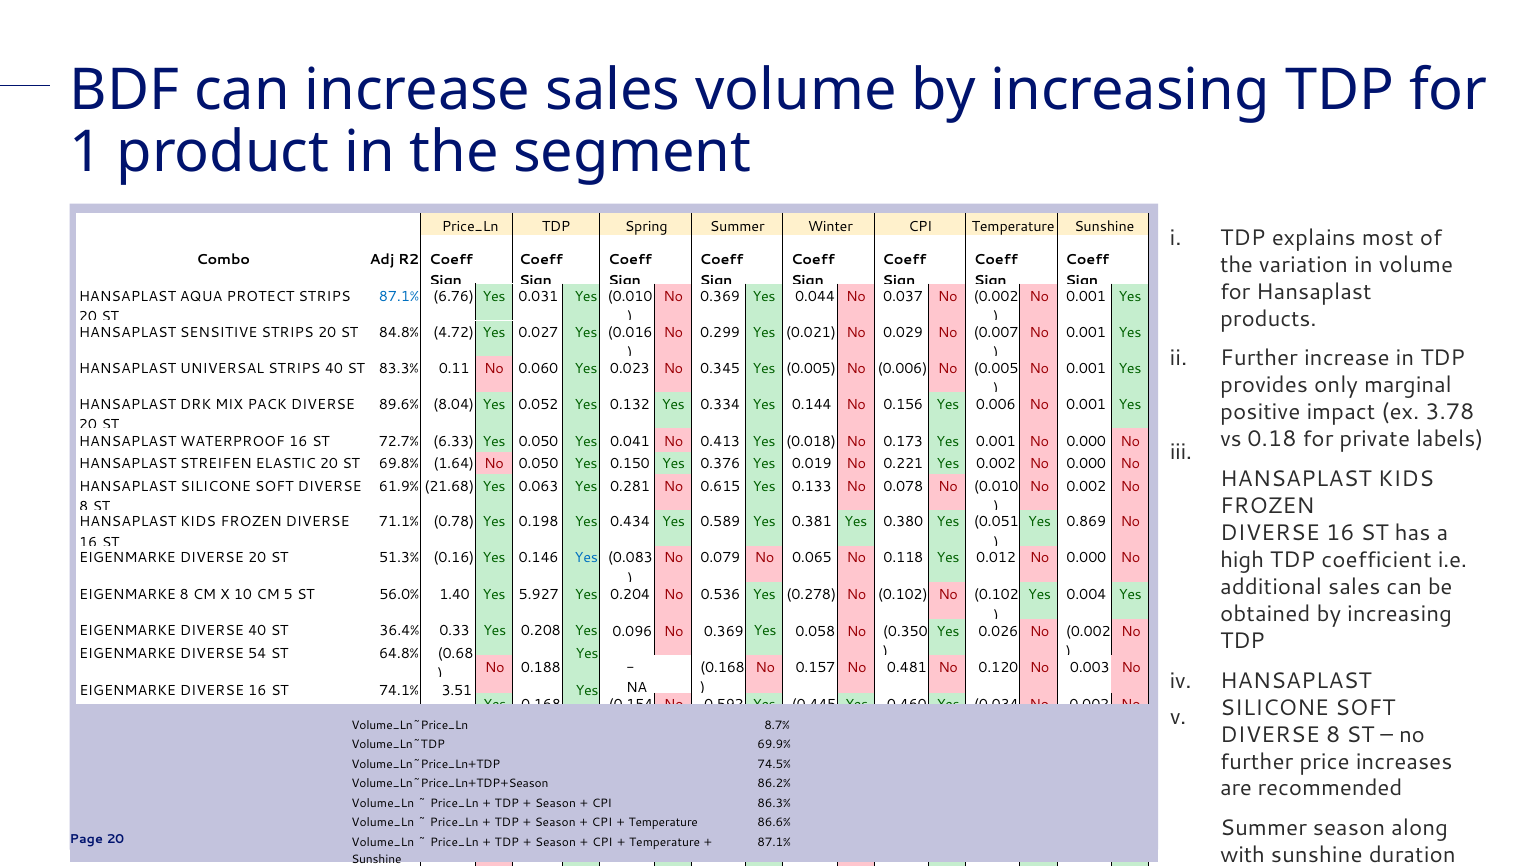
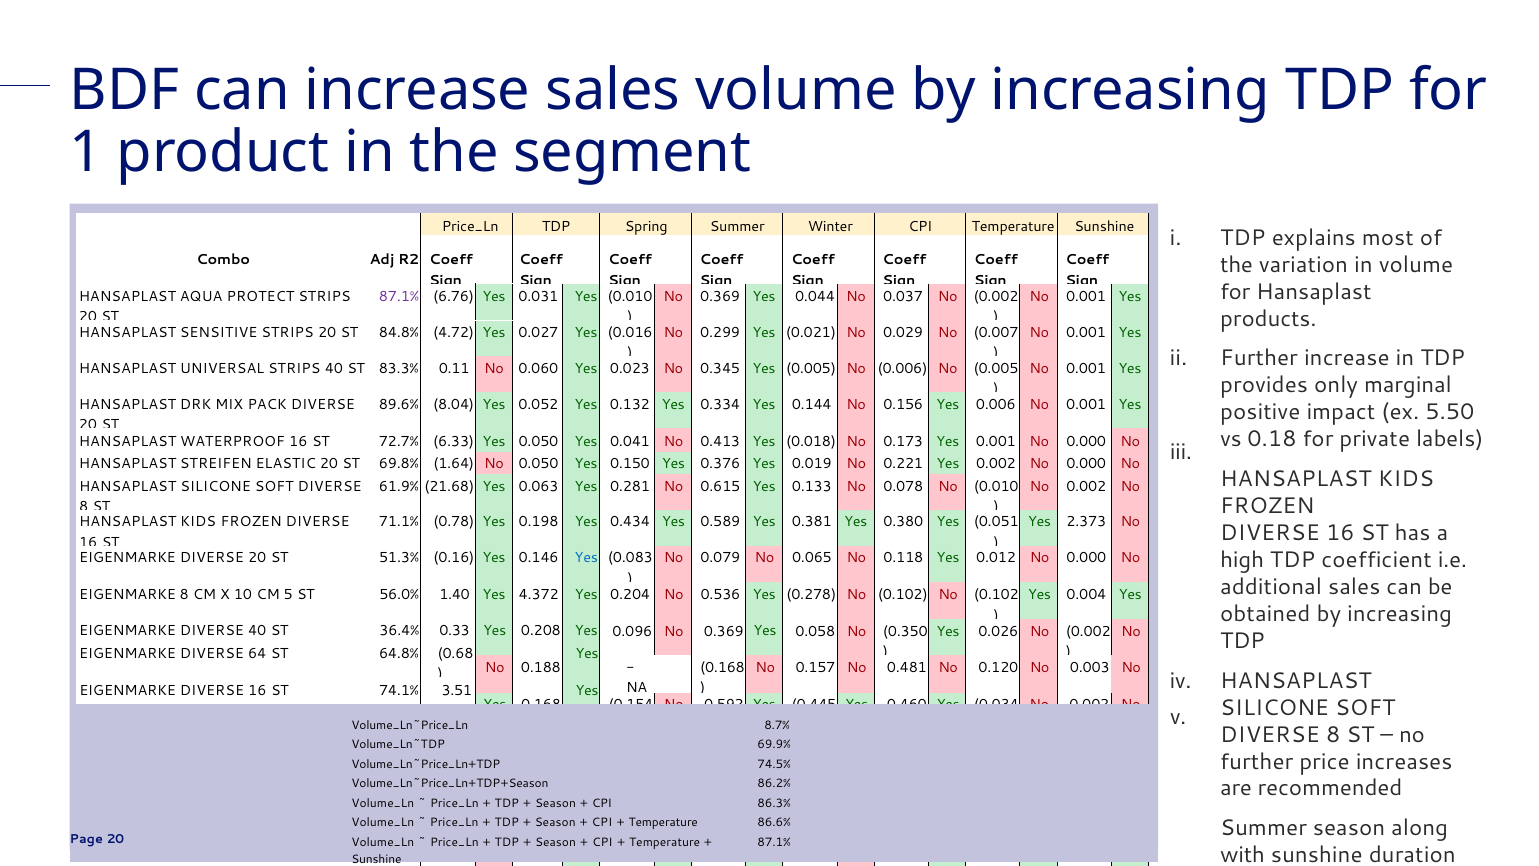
87.1% at (399, 297) colour: blue -> purple
3.78: 3.78 -> 5.50
0.869: 0.869 -> 2.373
5.927: 5.927 -> 4.372
54: 54 -> 64
